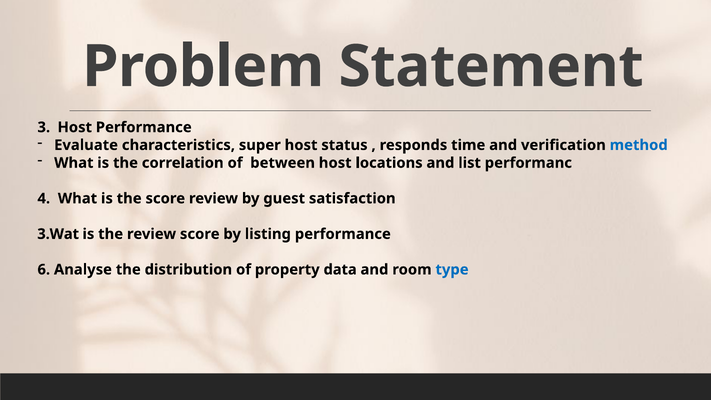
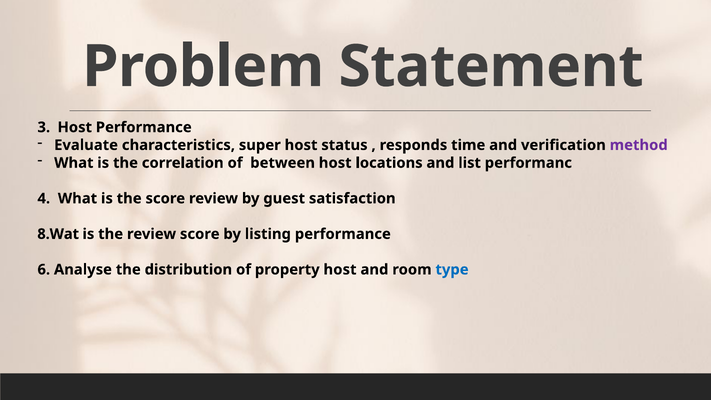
method colour: blue -> purple
3.Wat: 3.Wat -> 8.Wat
property data: data -> host
